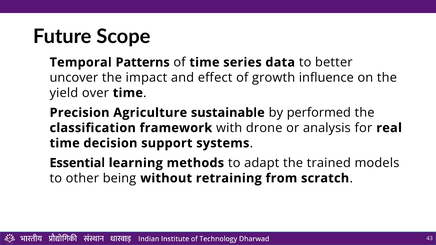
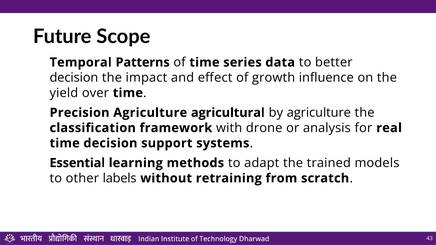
uncover at (74, 78): uncover -> decision
sustainable: sustainable -> agricultural
by performed: performed -> agriculture
being: being -> labels
